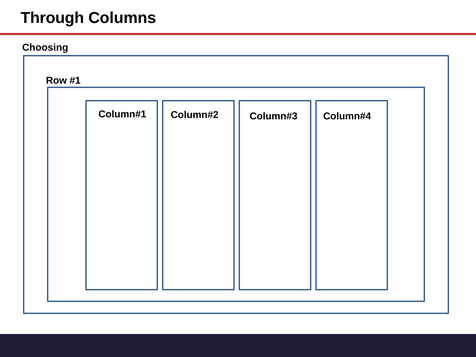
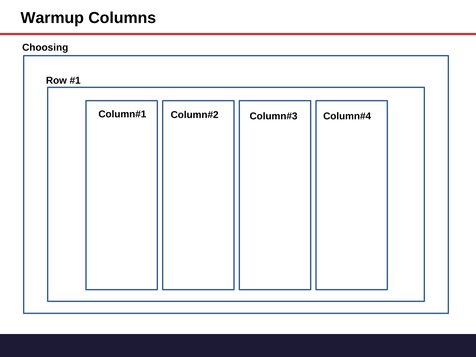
Through: Through -> Warmup
